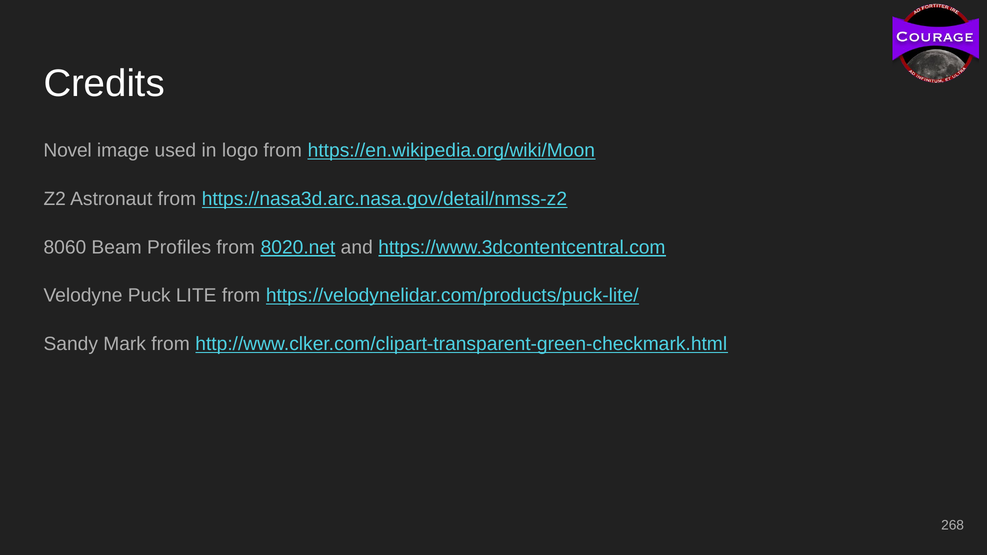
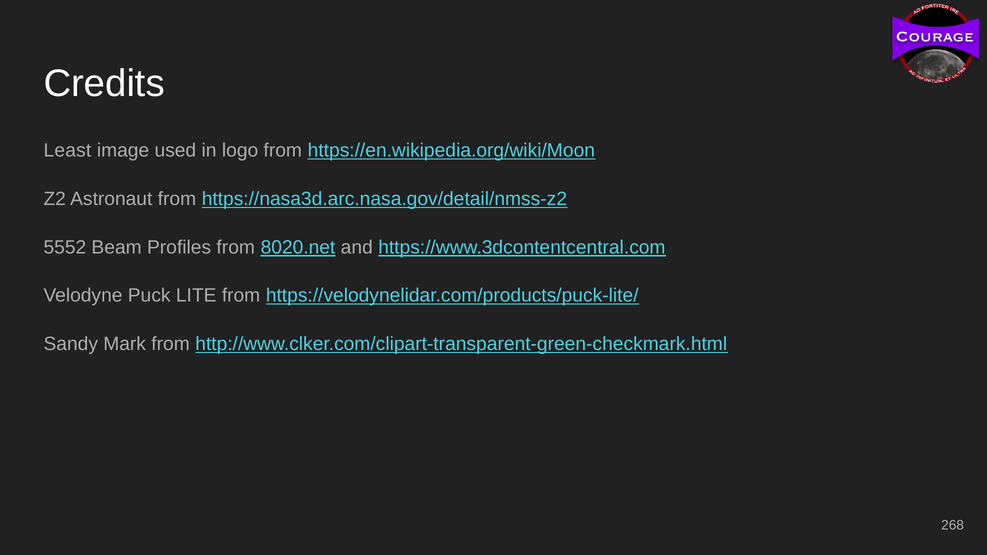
Novel: Novel -> Least
8060: 8060 -> 5552
